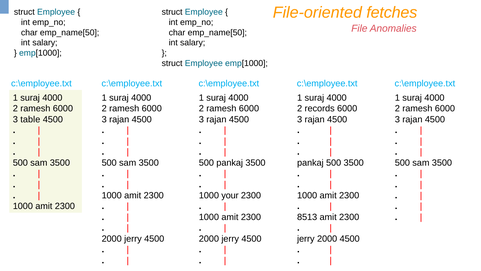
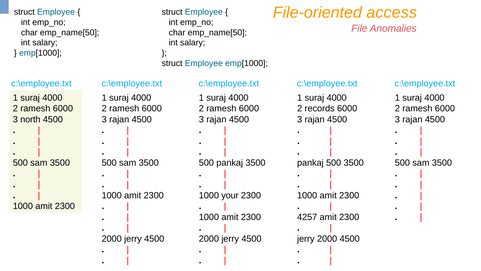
fetches: fetches -> access
table: table -> north
8513: 8513 -> 4257
